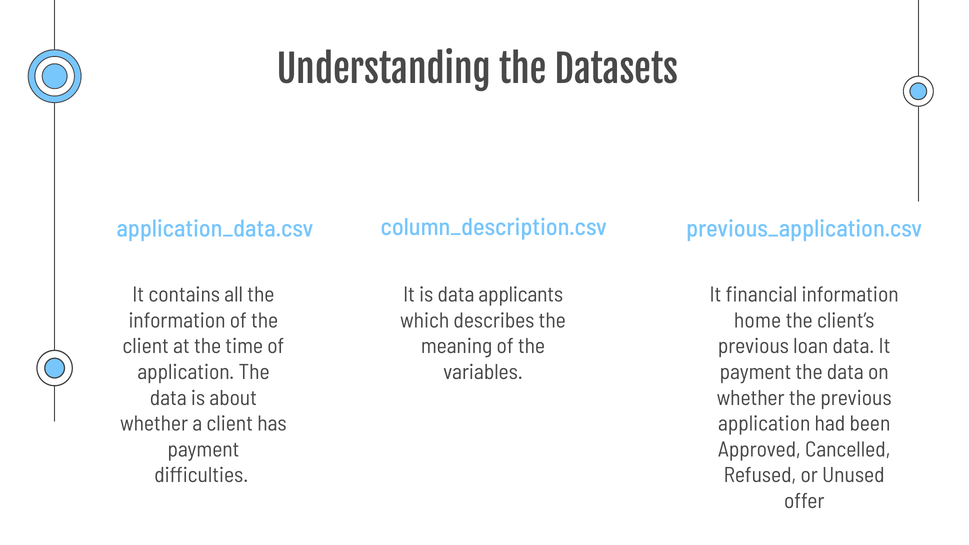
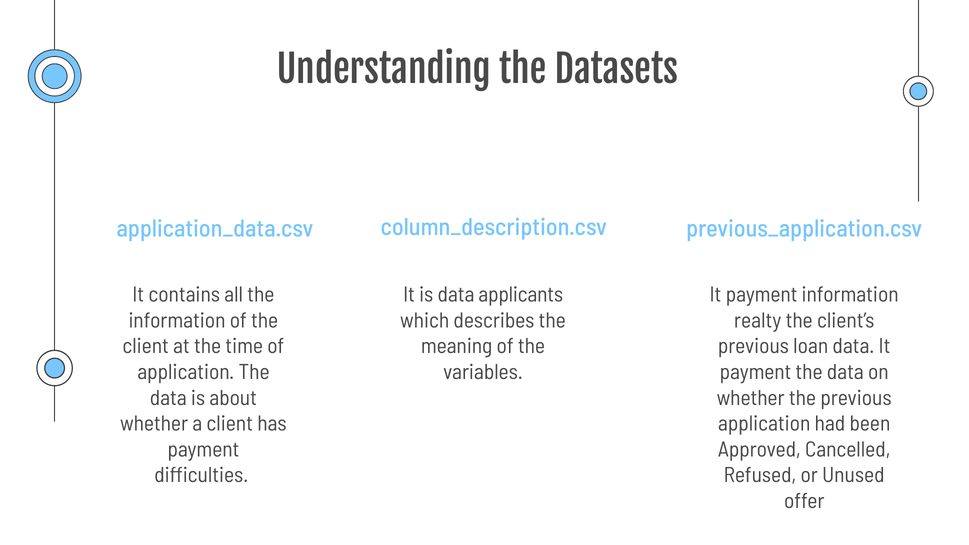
financial at (762, 295): financial -> payment
home: home -> realty
